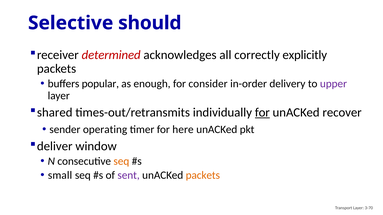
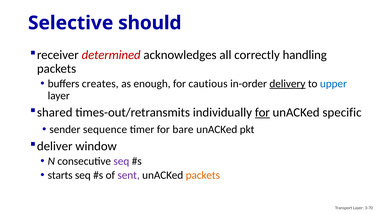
explicitly: explicitly -> handling
popular: popular -> creates
consider: consider -> cautious
delivery underline: none -> present
upper colour: purple -> blue
recover: recover -> specific
operating: operating -> sequence
here: here -> bare
seq at (121, 161) colour: orange -> purple
small: small -> starts
